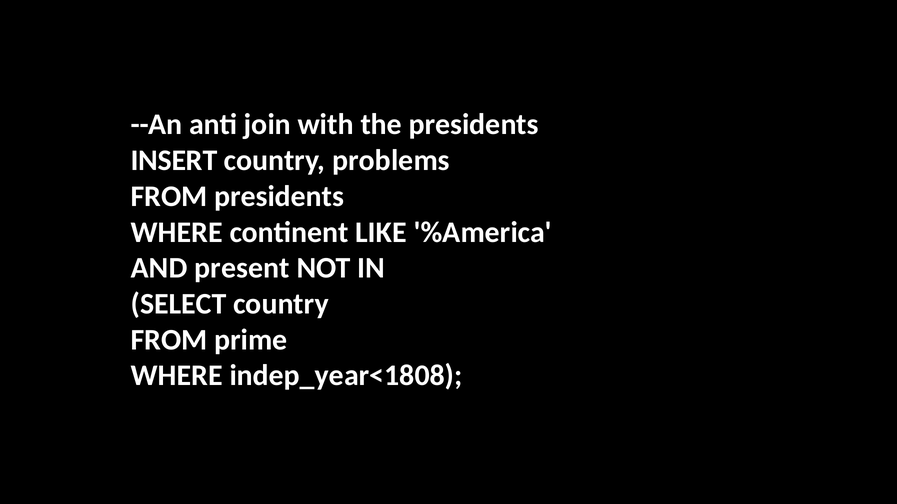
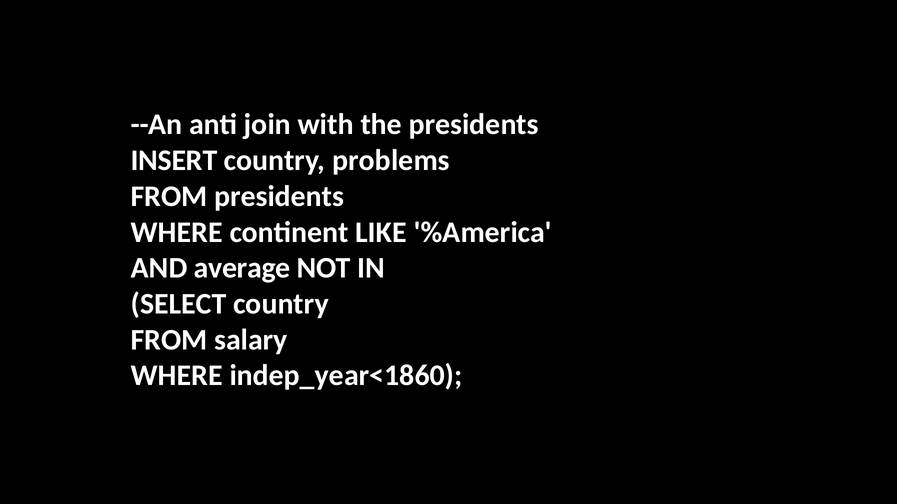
present: present -> average
prime: prime -> salary
indep_year<1808: indep_year<1808 -> indep_year<1860
